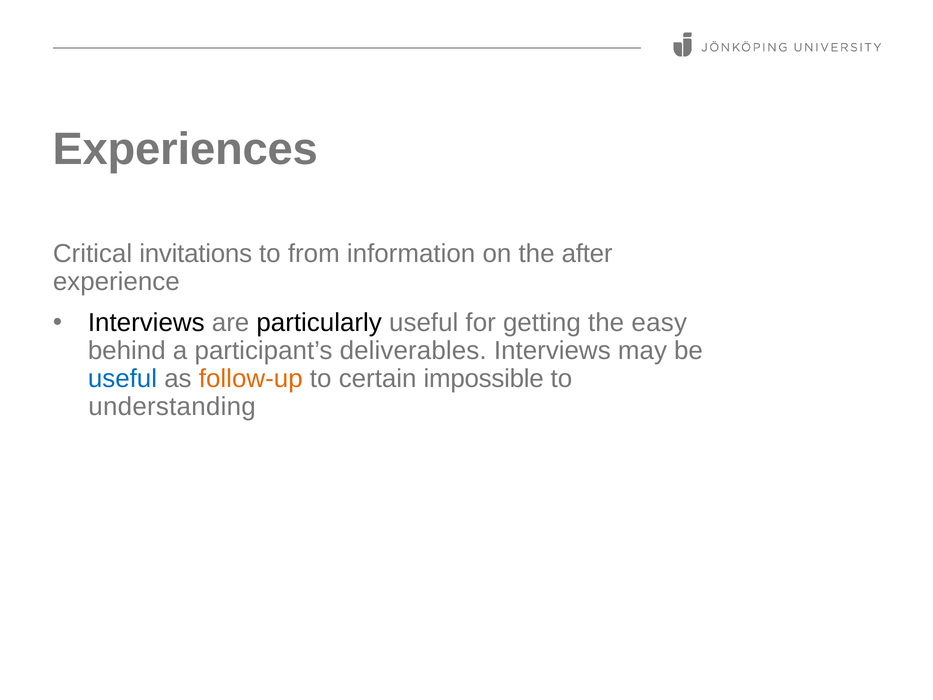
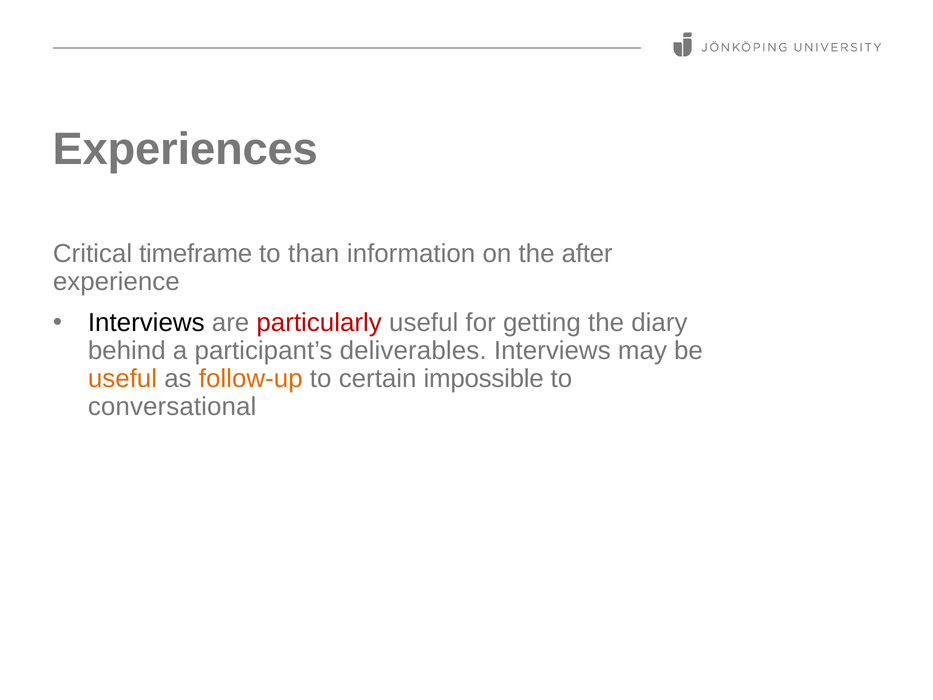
invitations: invitations -> timeframe
from: from -> than
particularly colour: black -> red
easy: easy -> diary
useful at (122, 379) colour: blue -> orange
understanding: understanding -> conversational
